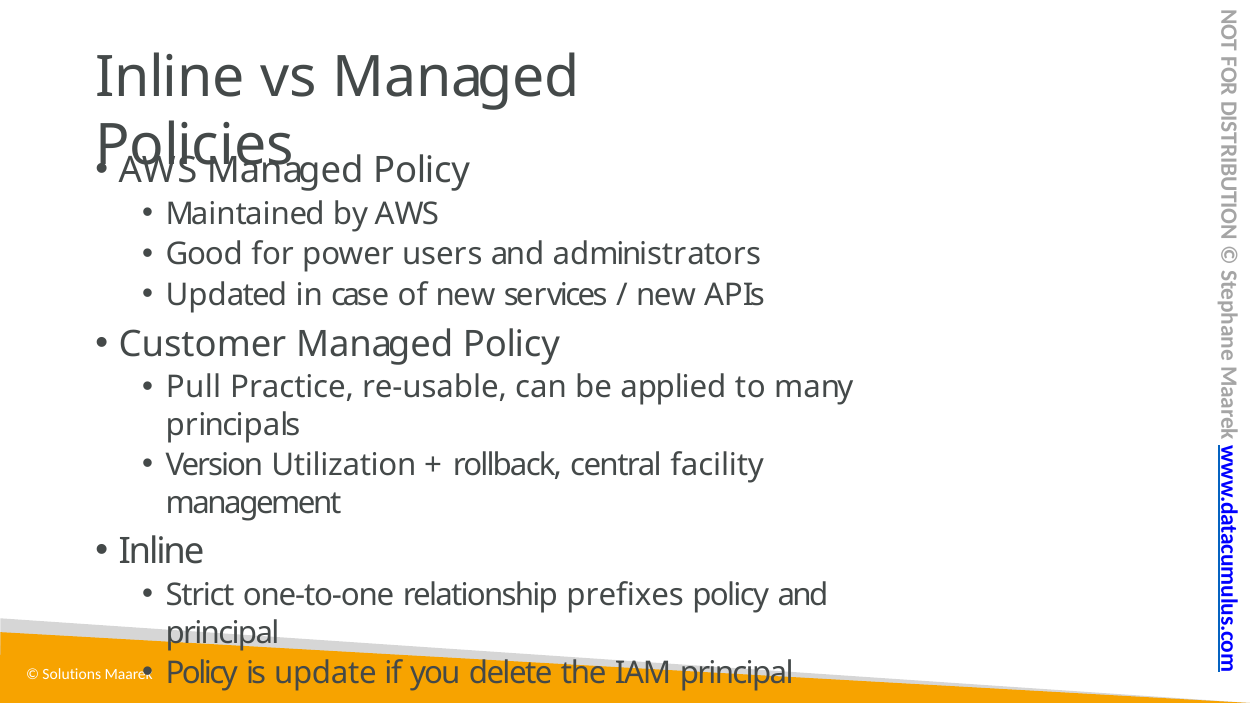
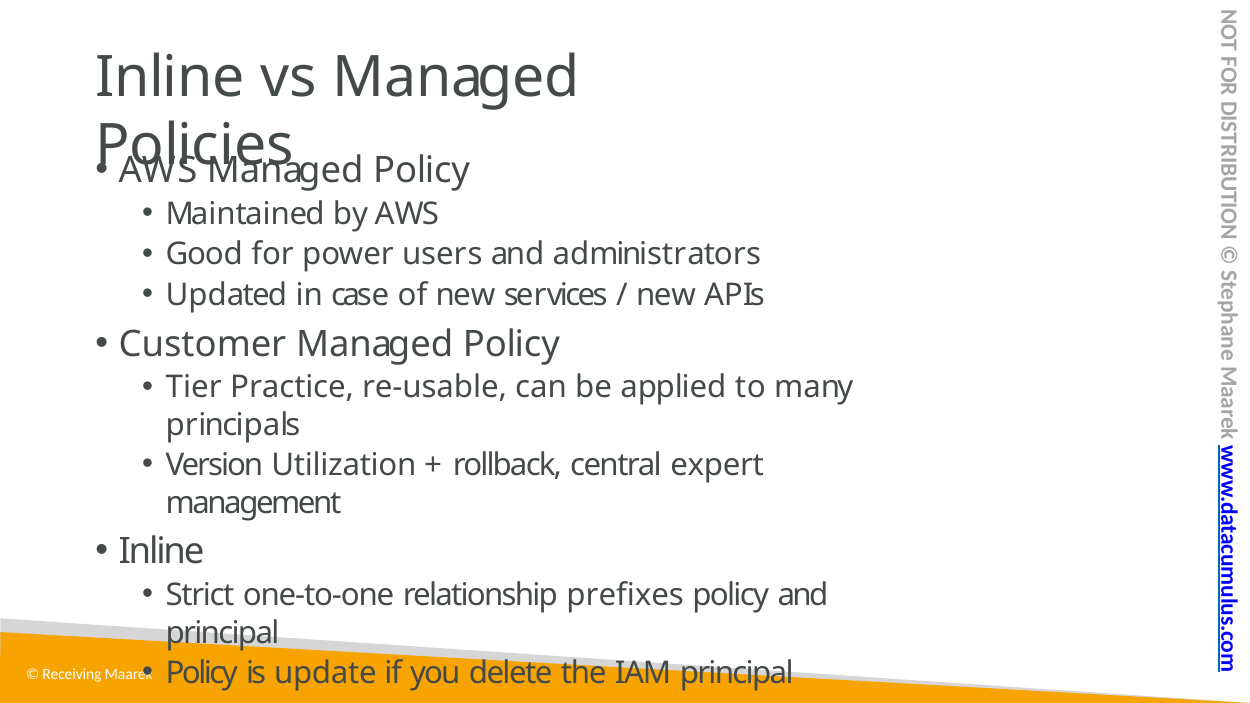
Pull: Pull -> Tier
facility: facility -> expert
Solutions: Solutions -> Receiving
